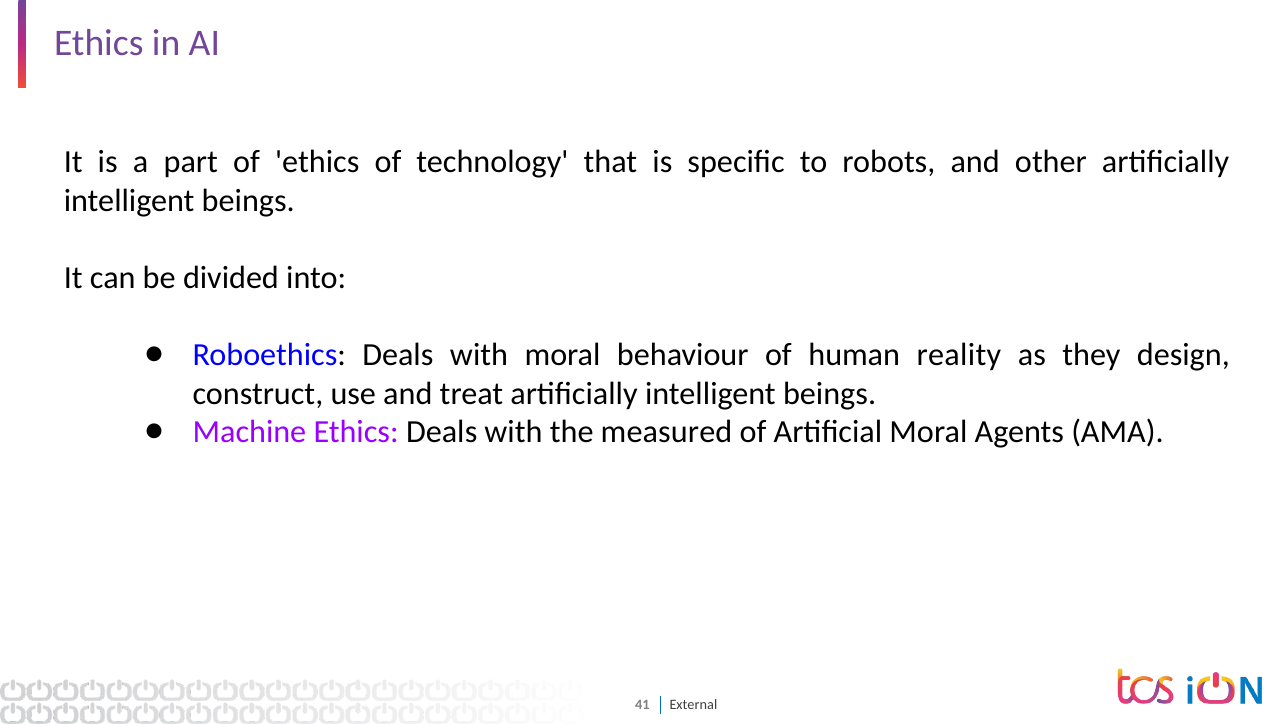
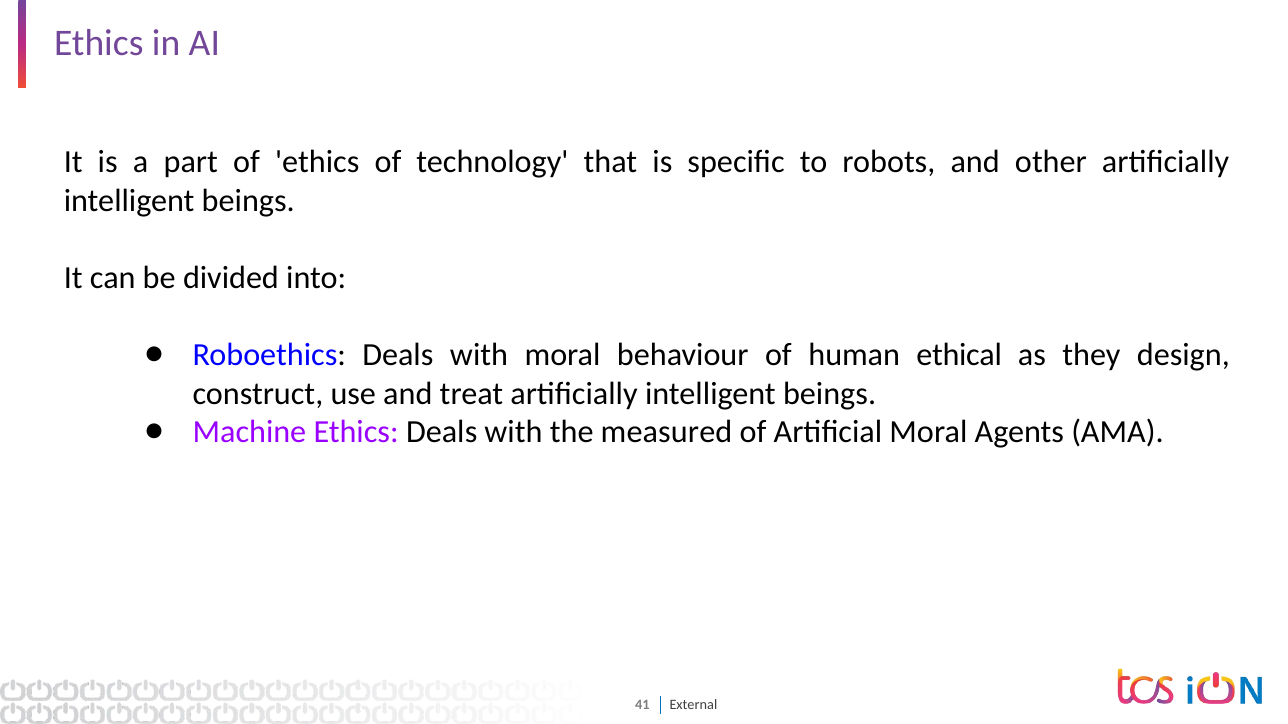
reality: reality -> ethical
